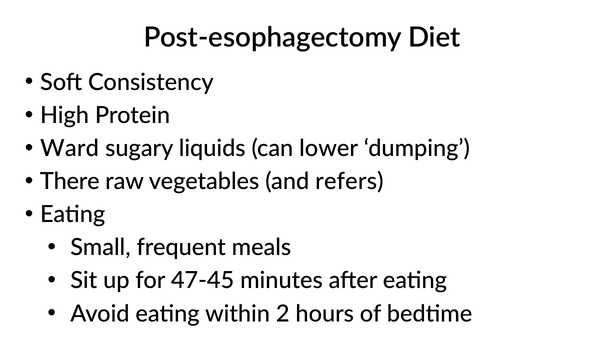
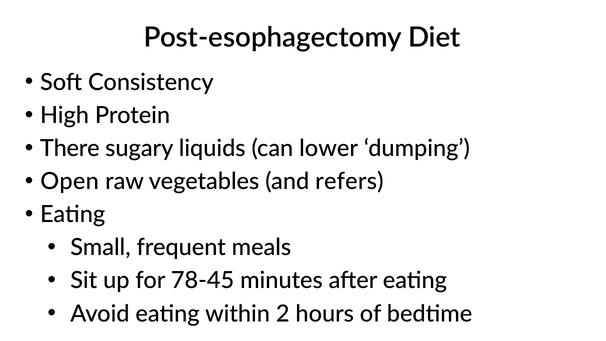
Ward: Ward -> There
There: There -> Open
47-45: 47-45 -> 78-45
